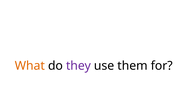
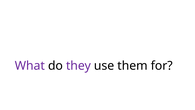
What colour: orange -> purple
